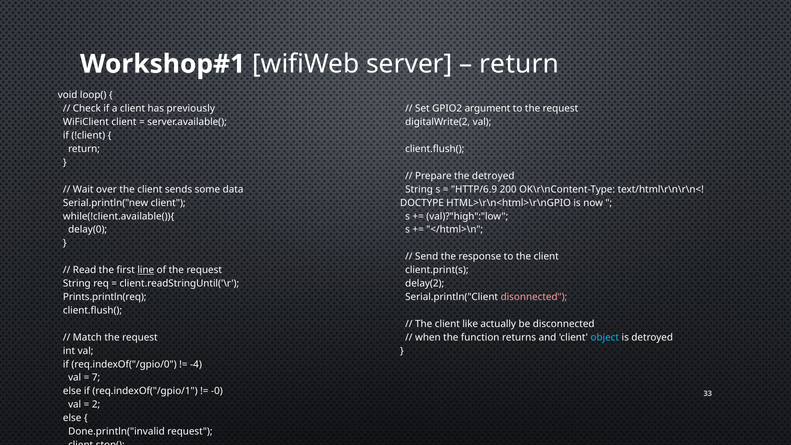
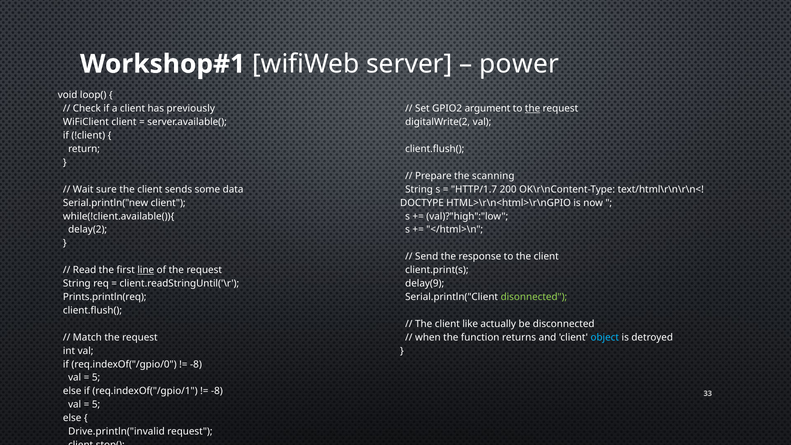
return at (519, 64): return -> power
the at (533, 109) underline: none -> present
the detroyed: detroyed -> scanning
over: over -> sure
HTTP/6.9: HTTP/6.9 -> HTTP/1.7
delay(0: delay(0 -> delay(2
delay(2: delay(2 -> delay(9
disonnected colour: pink -> light green
-4 at (196, 364): -4 -> -8
7 at (96, 378): 7 -> 5
-0 at (217, 391): -0 -> -8
2 at (96, 405): 2 -> 5
Done.println("invalid: Done.println("invalid -> Drive.println("invalid
